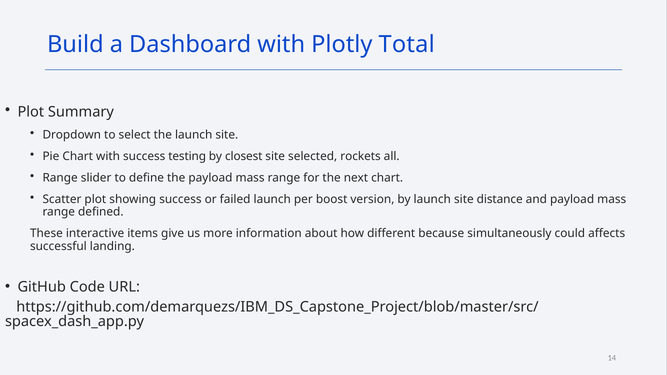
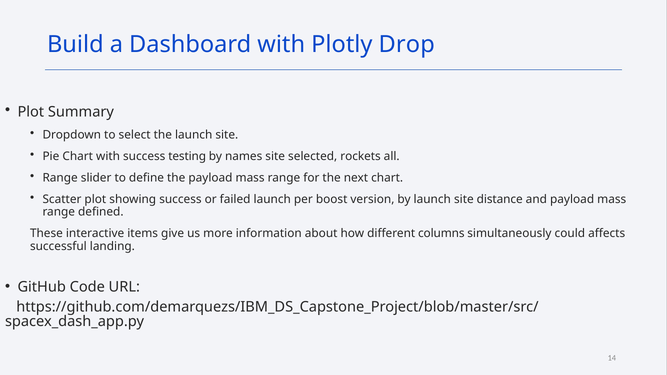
Total: Total -> Drop
closest: closest -> names
because: because -> columns
